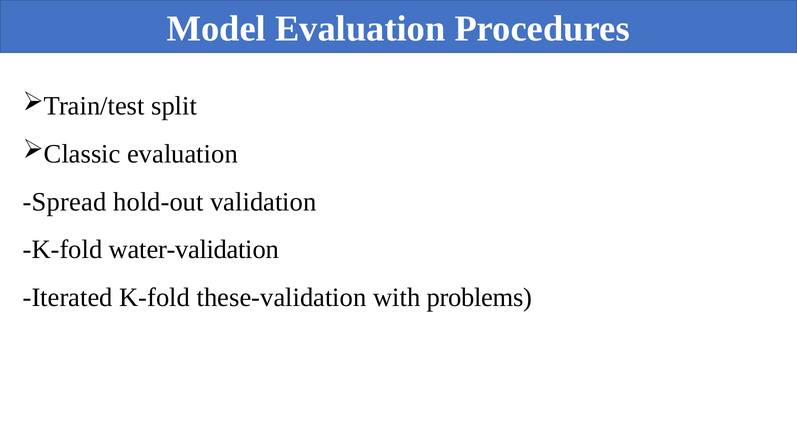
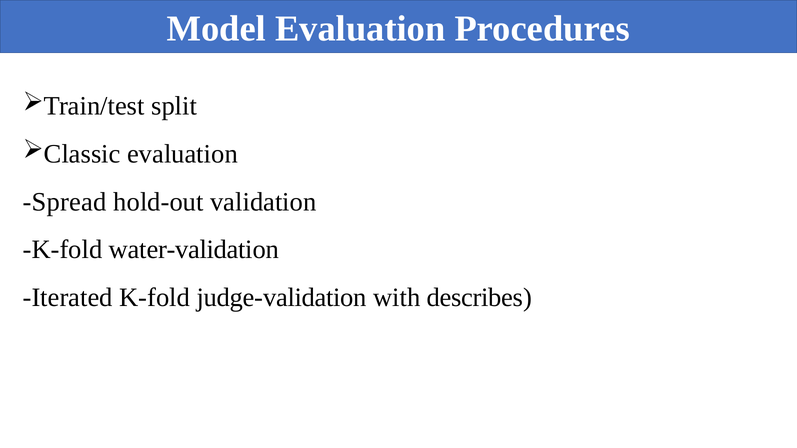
these-validation: these-validation -> judge-validation
problems: problems -> describes
